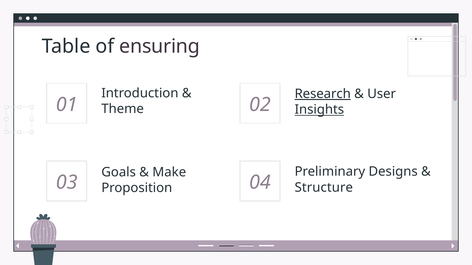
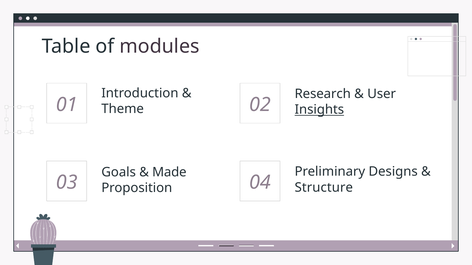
ensuring: ensuring -> modules
Research underline: present -> none
Make: Make -> Made
